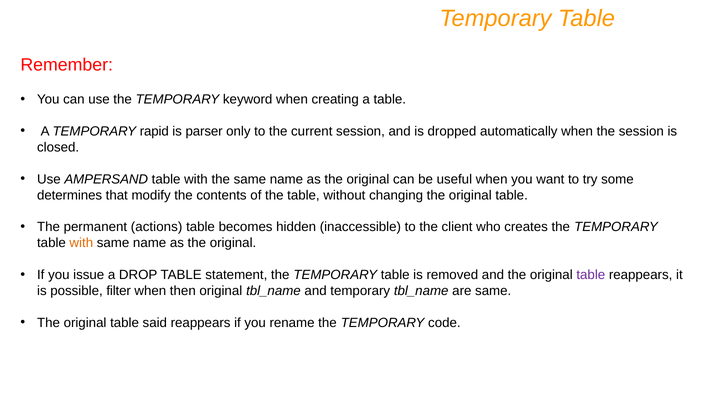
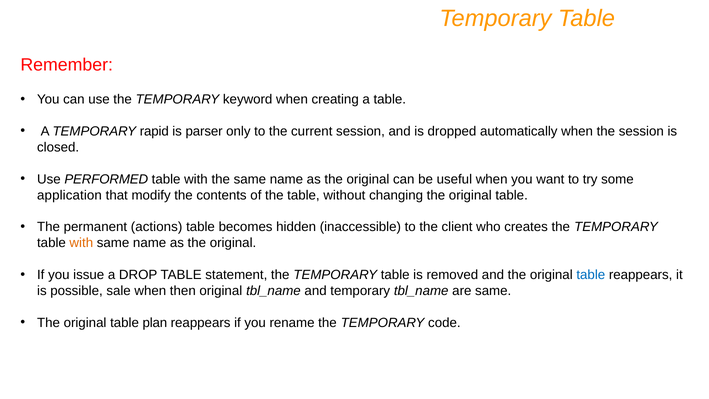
AMPERSAND: AMPERSAND -> PERFORMED
determines: determines -> application
table at (591, 275) colour: purple -> blue
filter: filter -> sale
said: said -> plan
